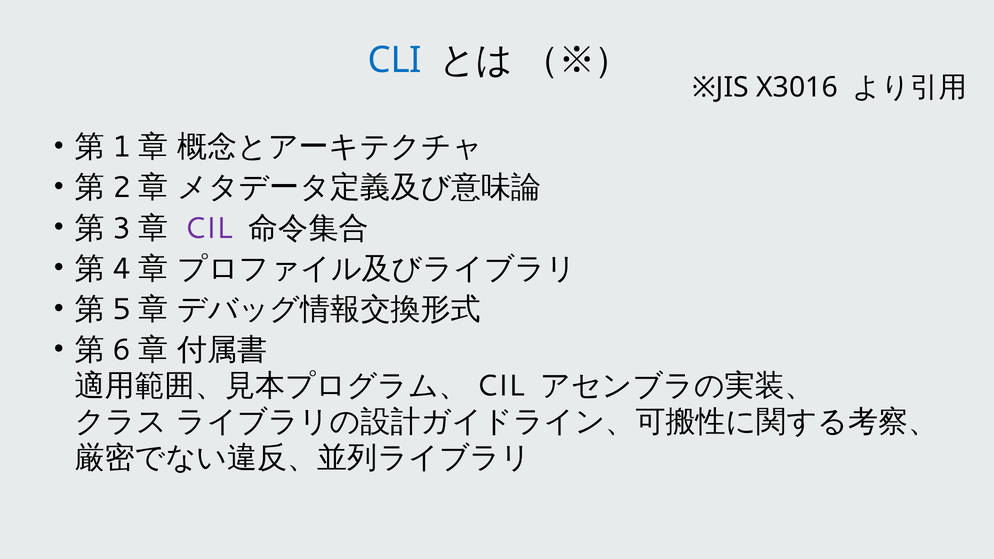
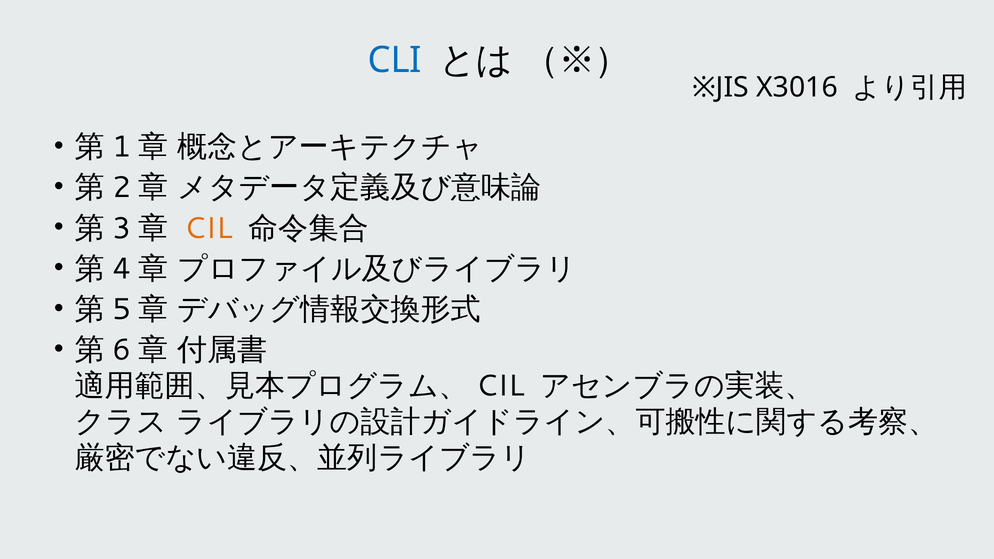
CIL colour: purple -> orange
